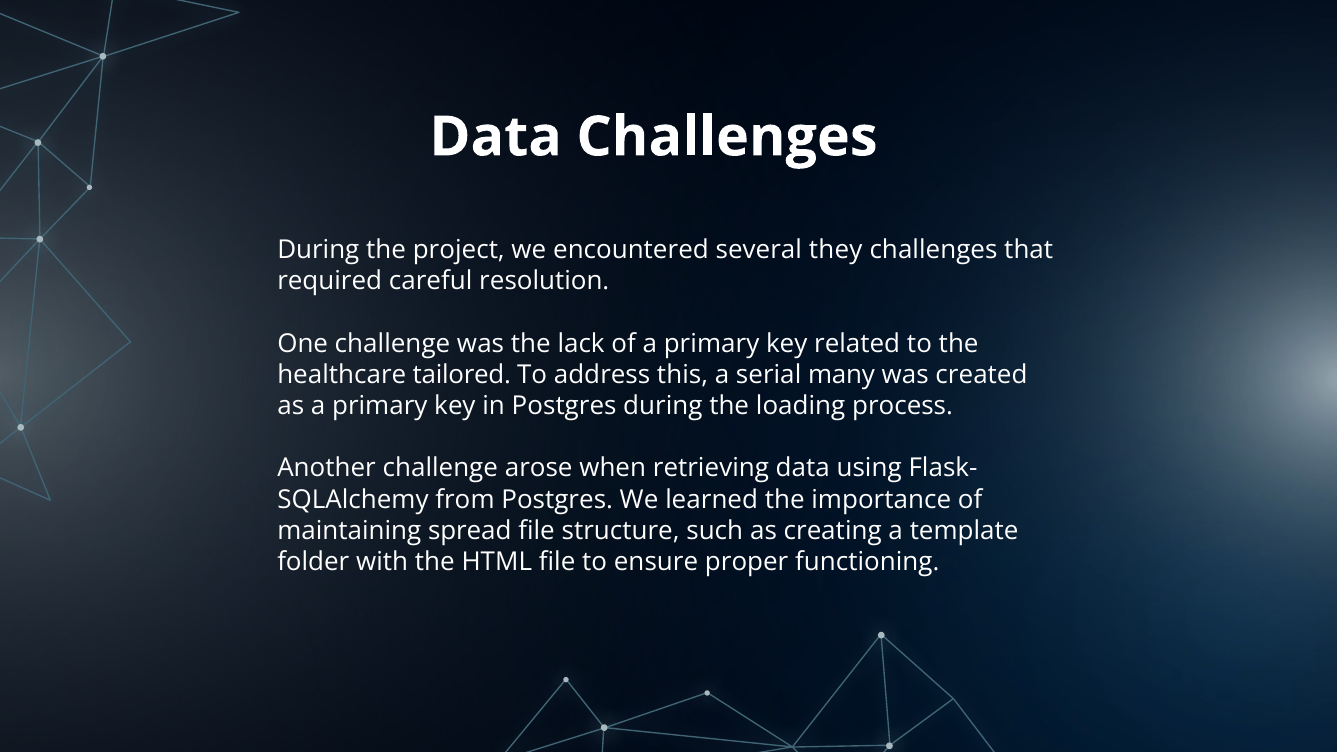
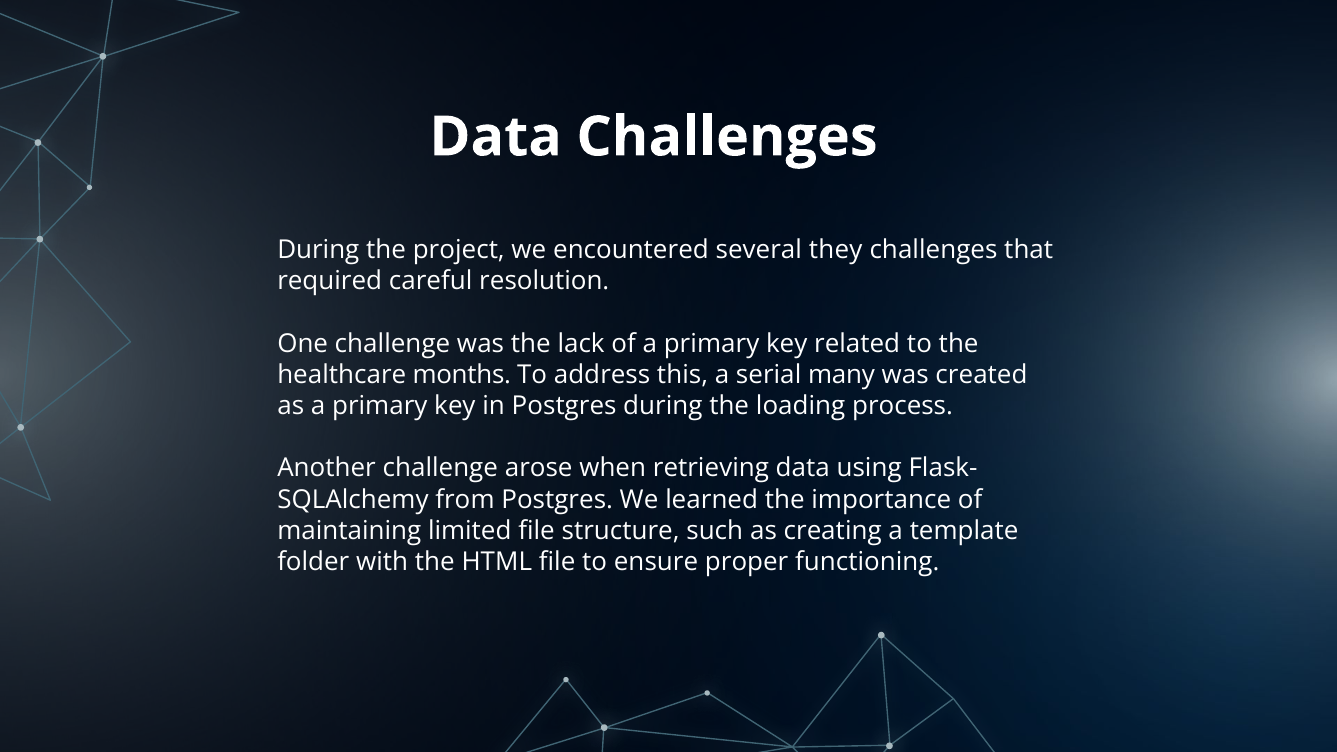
tailored: tailored -> months
spread: spread -> limited
